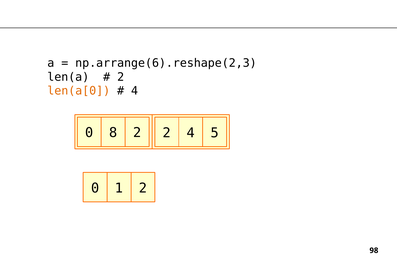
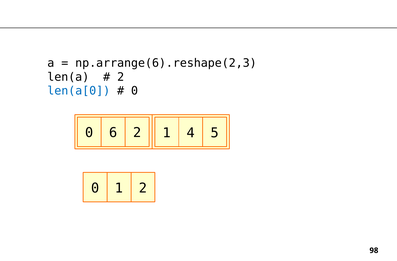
len(a[0 colour: orange -> blue
4 at (135, 91): 4 -> 0
8: 8 -> 6
2 2: 2 -> 1
